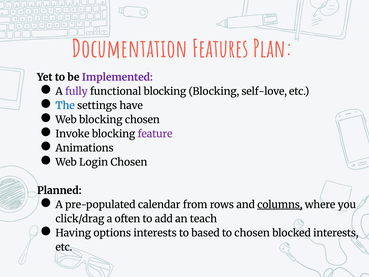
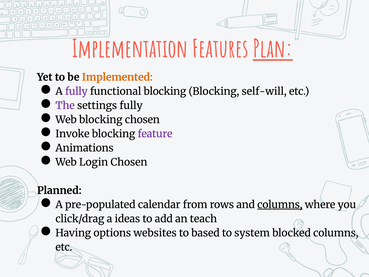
Documentation: Documentation -> Implementation
Plan underline: none -> present
Implemented colour: purple -> orange
self-love: self-love -> self-will
The colour: blue -> purple
settings have: have -> fully
often: often -> ideas
options interests: interests -> websites
to chosen: chosen -> system
blocked interests: interests -> columns
